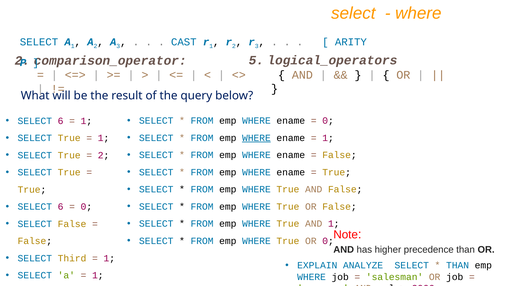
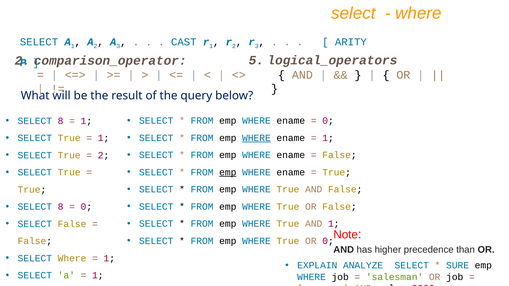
6 at (61, 121): 6 -> 8
emp at (228, 172) underline: none -> present
6 at (61, 207): 6 -> 8
SELECT Third: Third -> Where
THAN at (458, 266): THAN -> SURE
